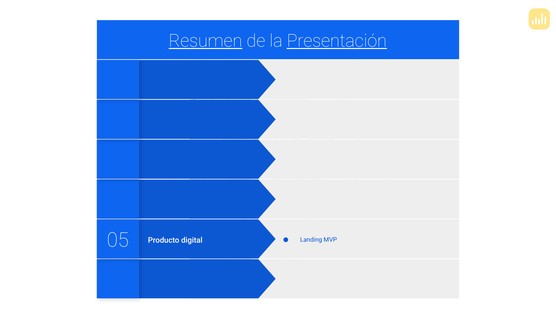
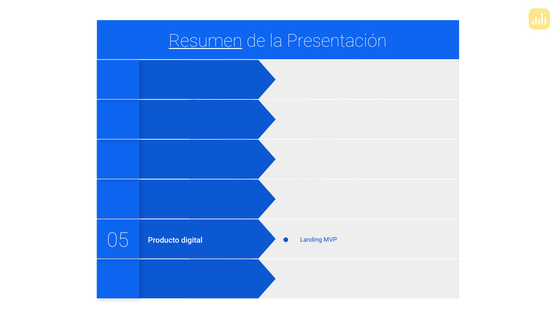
Presentación underline: present -> none
